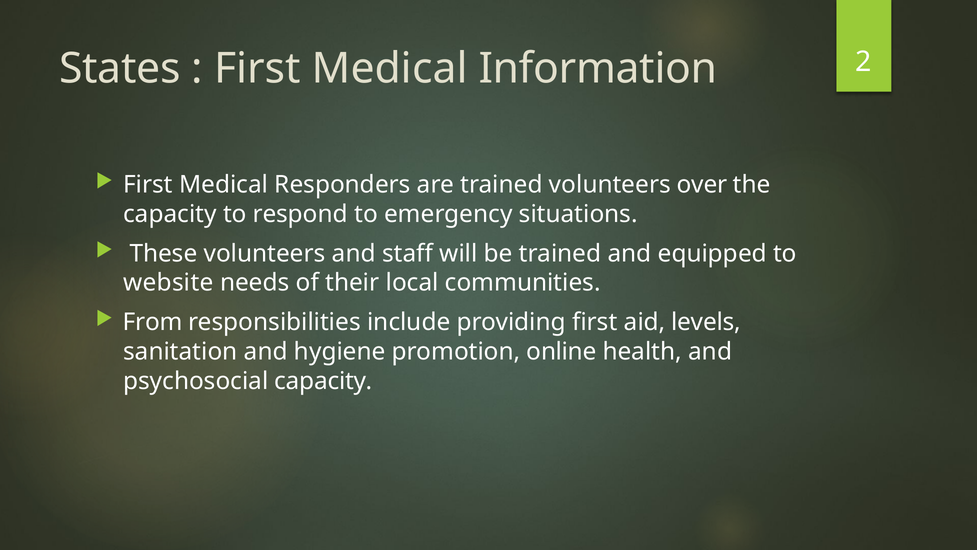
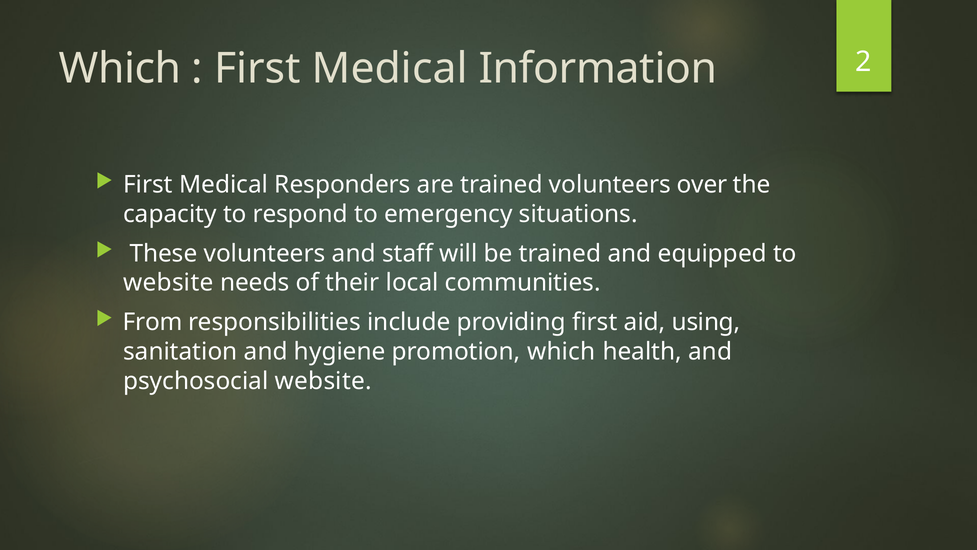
States at (120, 69): States -> Which
levels: levels -> using
promotion online: online -> which
psychosocial capacity: capacity -> website
